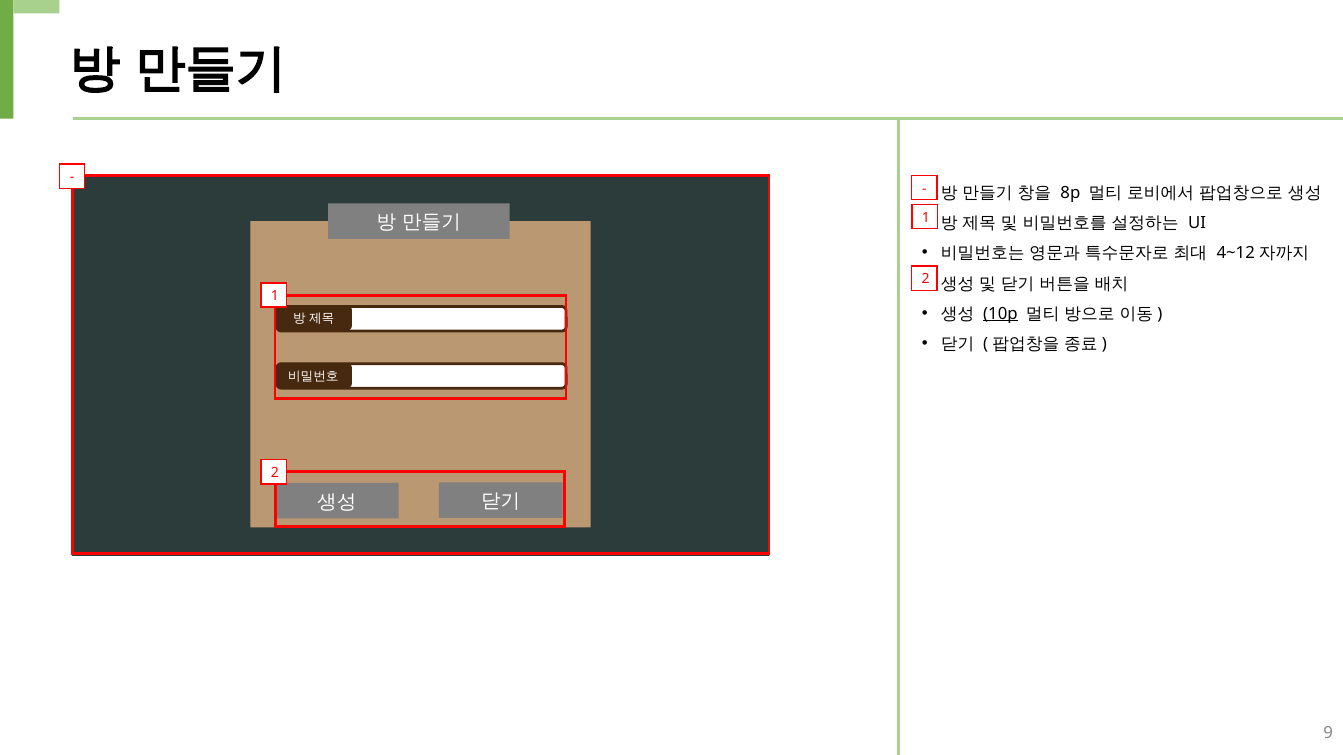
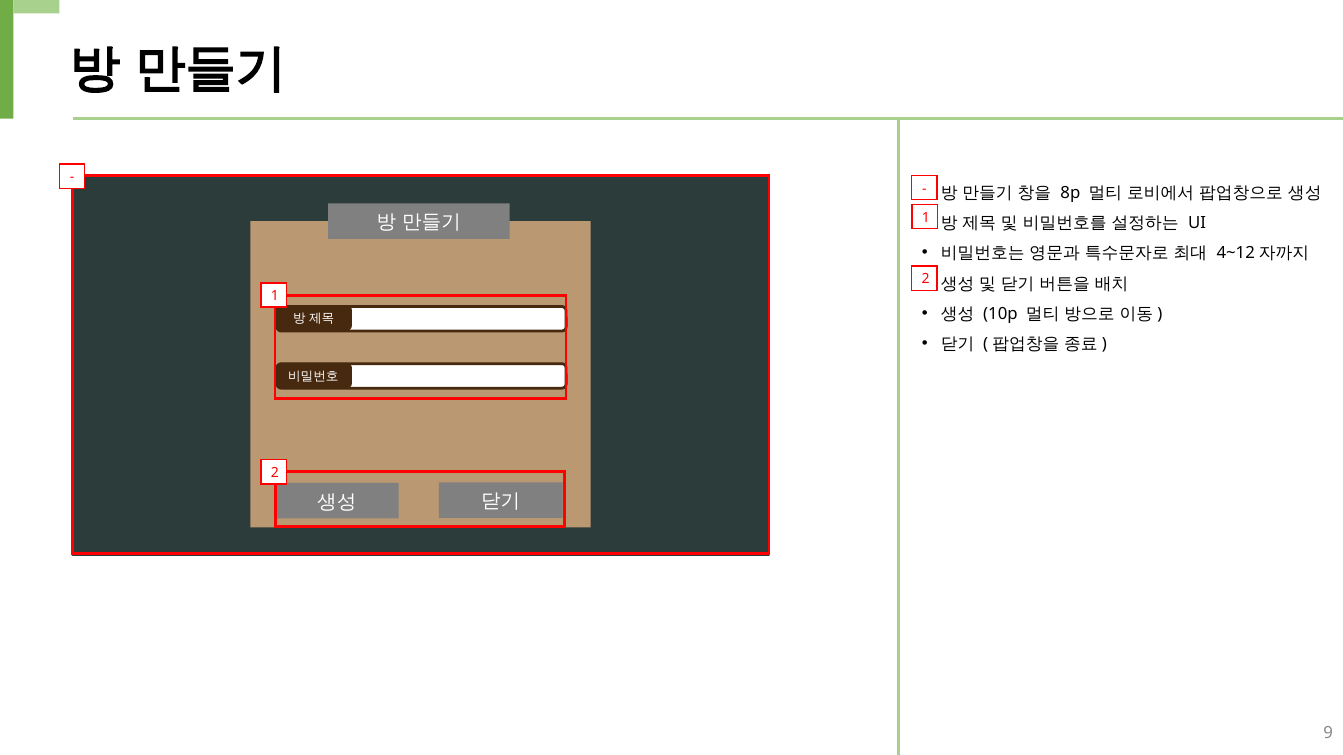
10p underline: present -> none
